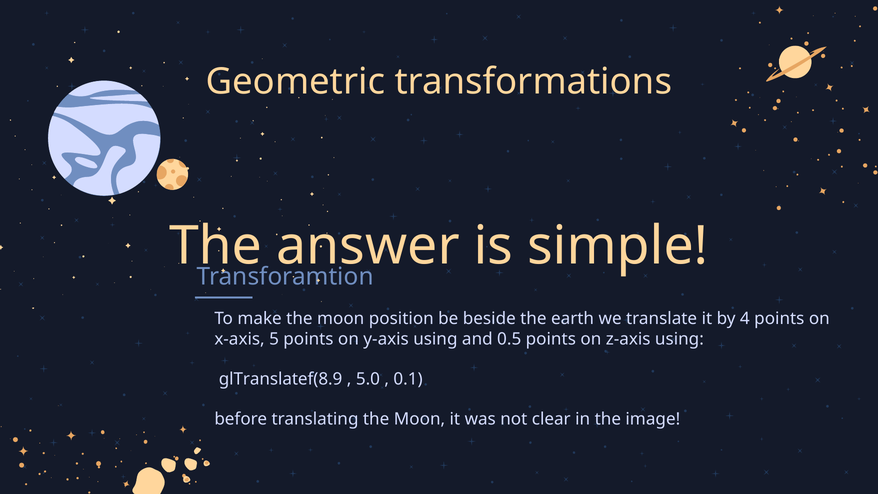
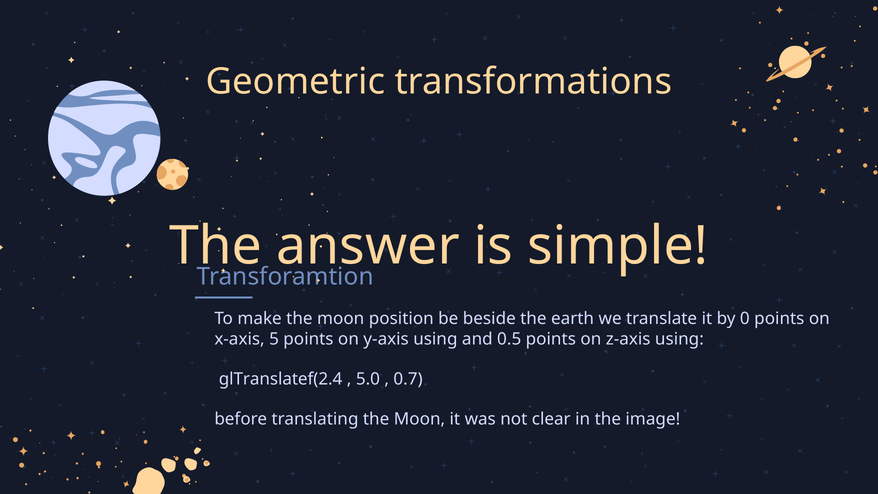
4: 4 -> 0
glTranslatef(8.9: glTranslatef(8.9 -> glTranslatef(2.4
0.1: 0.1 -> 0.7
